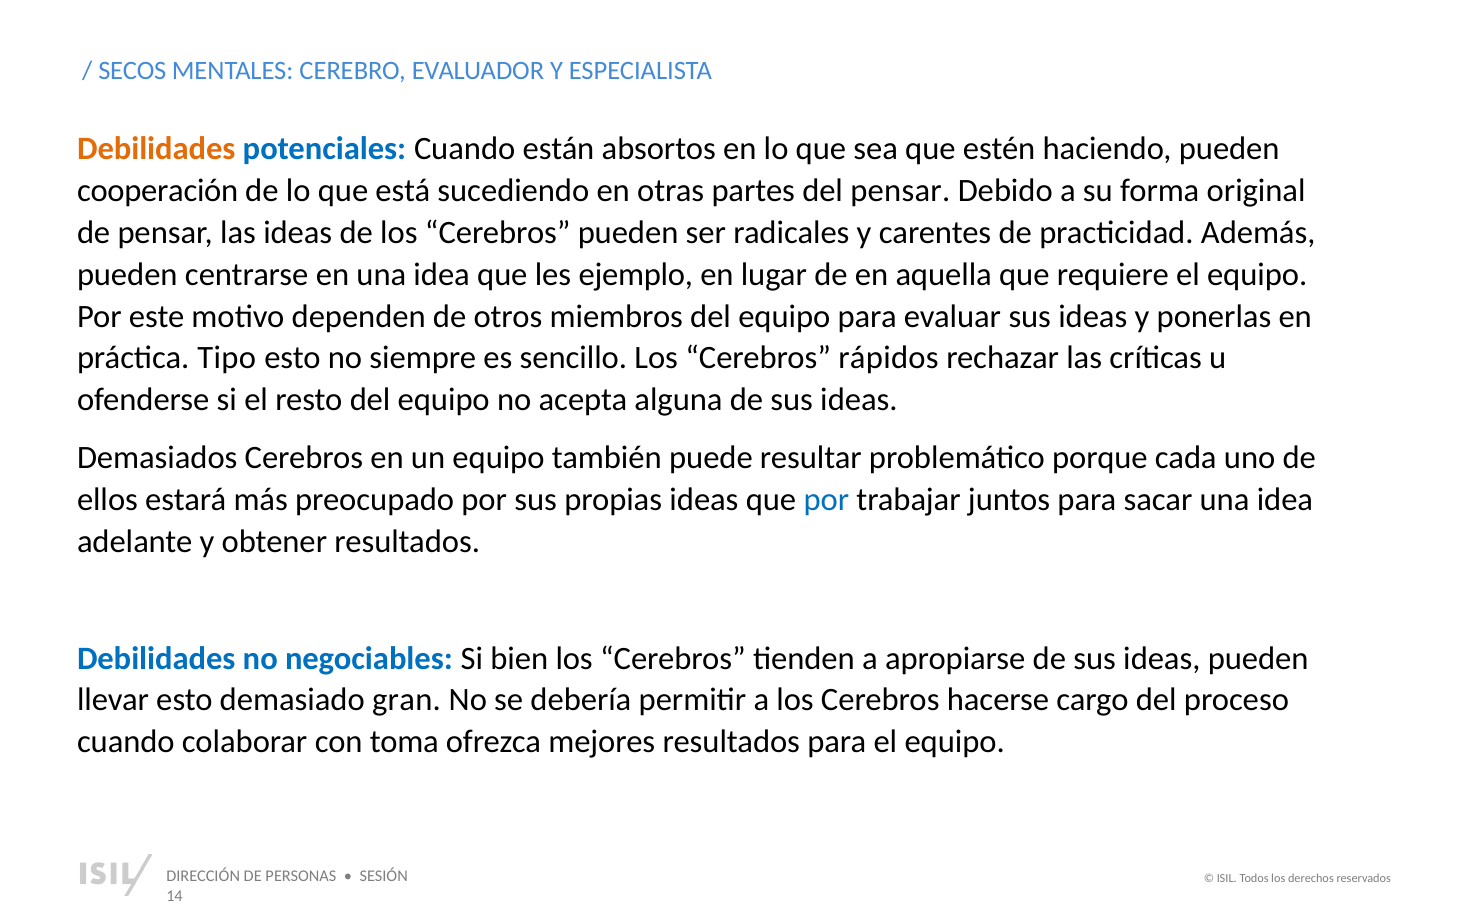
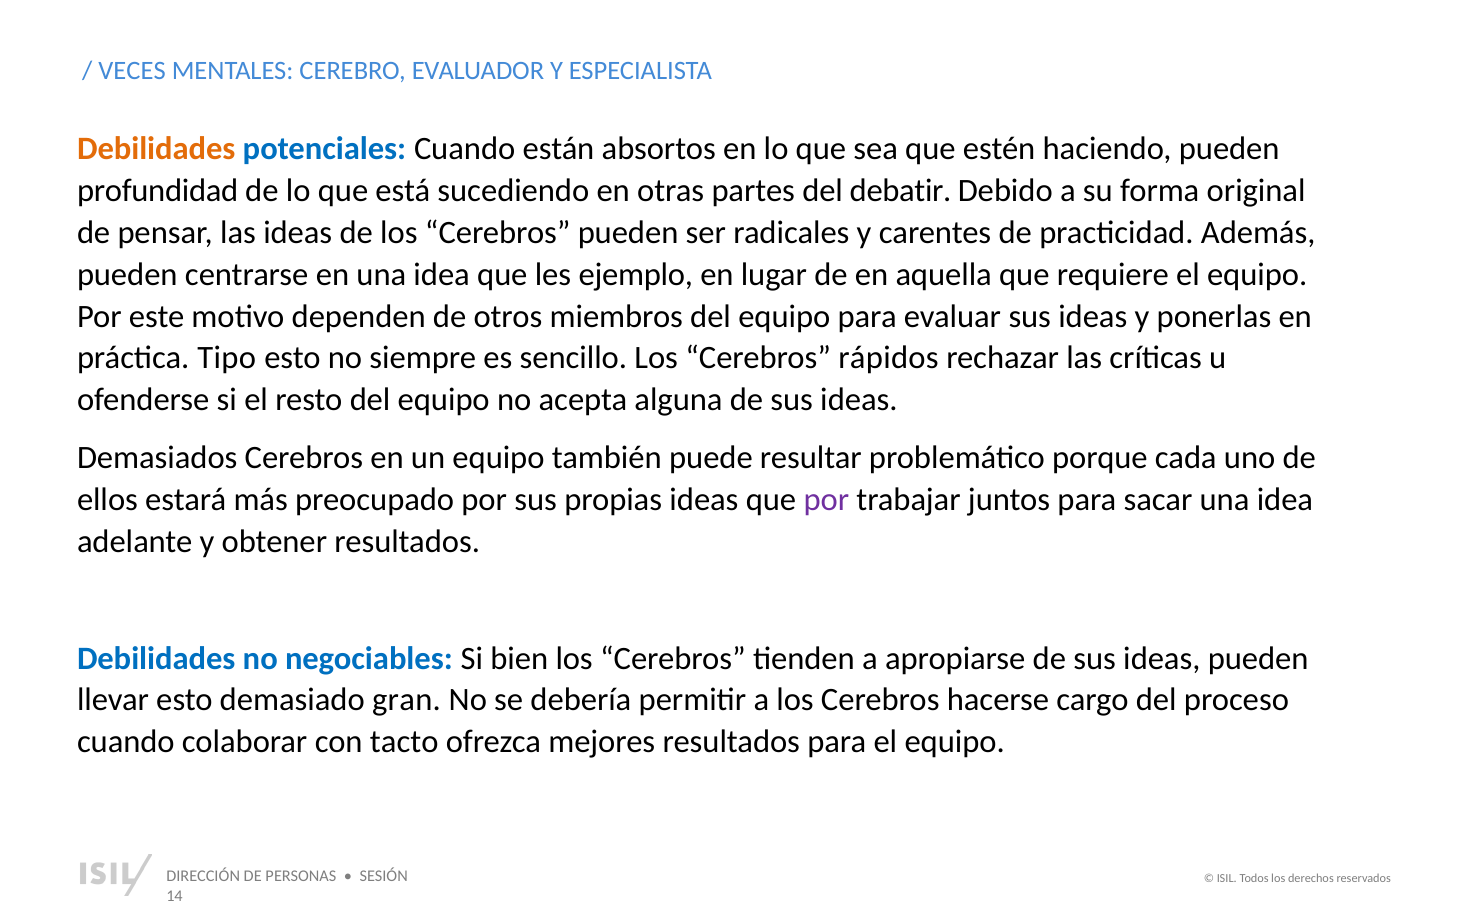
SECOS: SECOS -> VECES
cooperación: cooperación -> profundidad
del pensar: pensar -> debatir
por at (826, 500) colour: blue -> purple
toma: toma -> tacto
